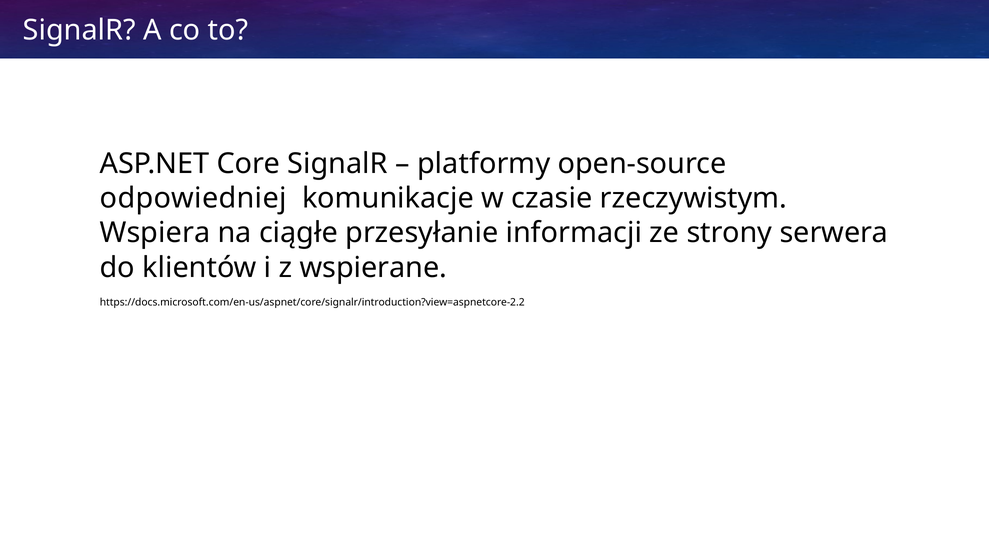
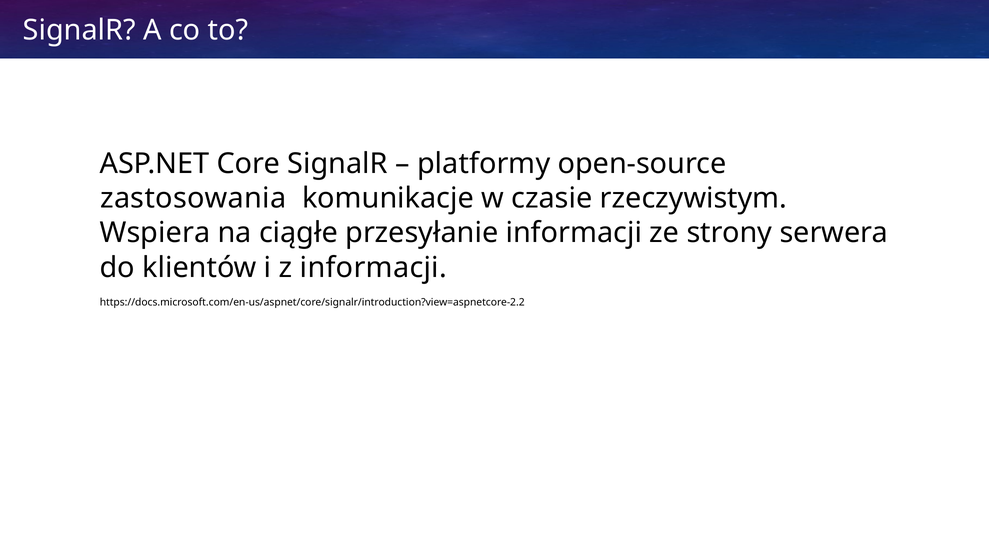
odpowiedniej: odpowiedniej -> zastosowania
z wspierane: wspierane -> informacji
